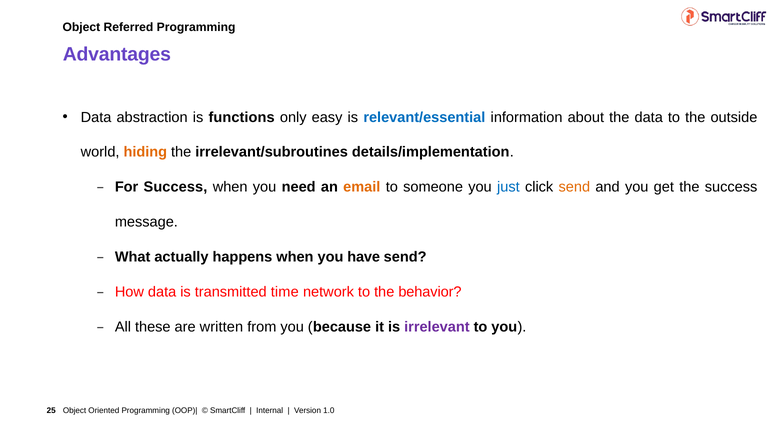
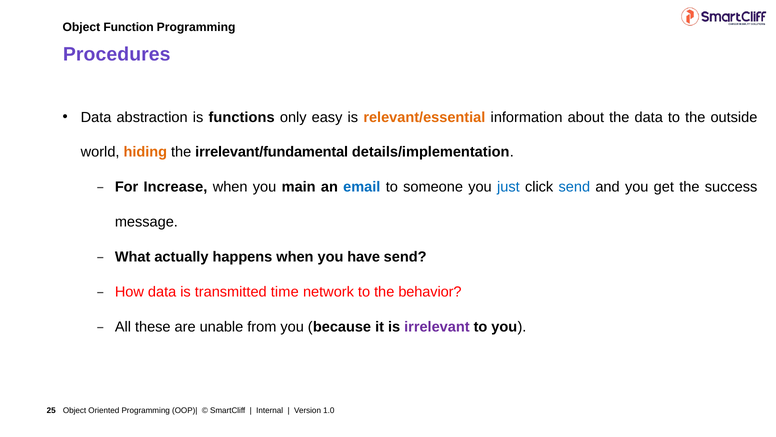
Referred: Referred -> Function
Advantages: Advantages -> Procedures
relevant/essential colour: blue -> orange
irrelevant/subroutines: irrelevant/subroutines -> irrelevant/fundamental
For Success: Success -> Increase
need: need -> main
email colour: orange -> blue
send at (574, 187) colour: orange -> blue
written: written -> unable
